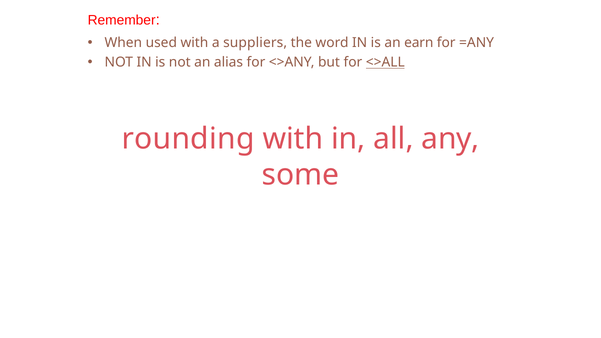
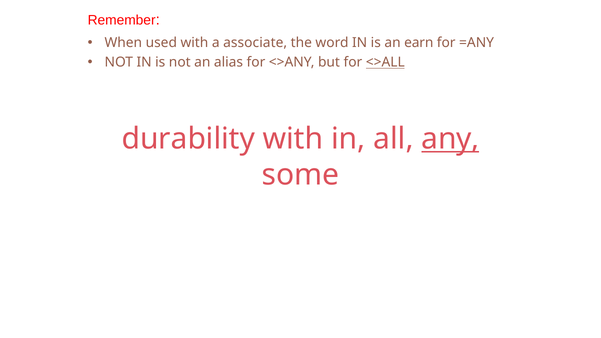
suppliers: suppliers -> associate
rounding: rounding -> durability
any underline: none -> present
